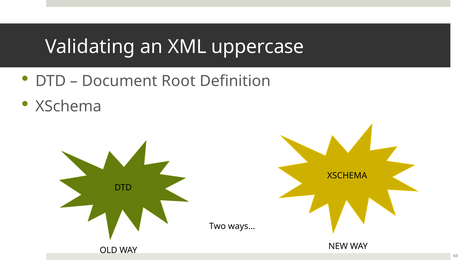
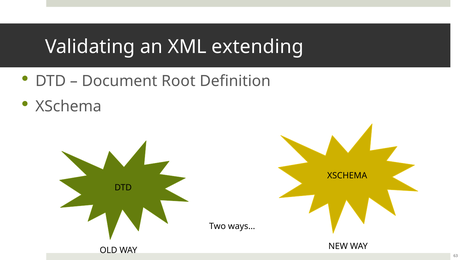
uppercase: uppercase -> extending
